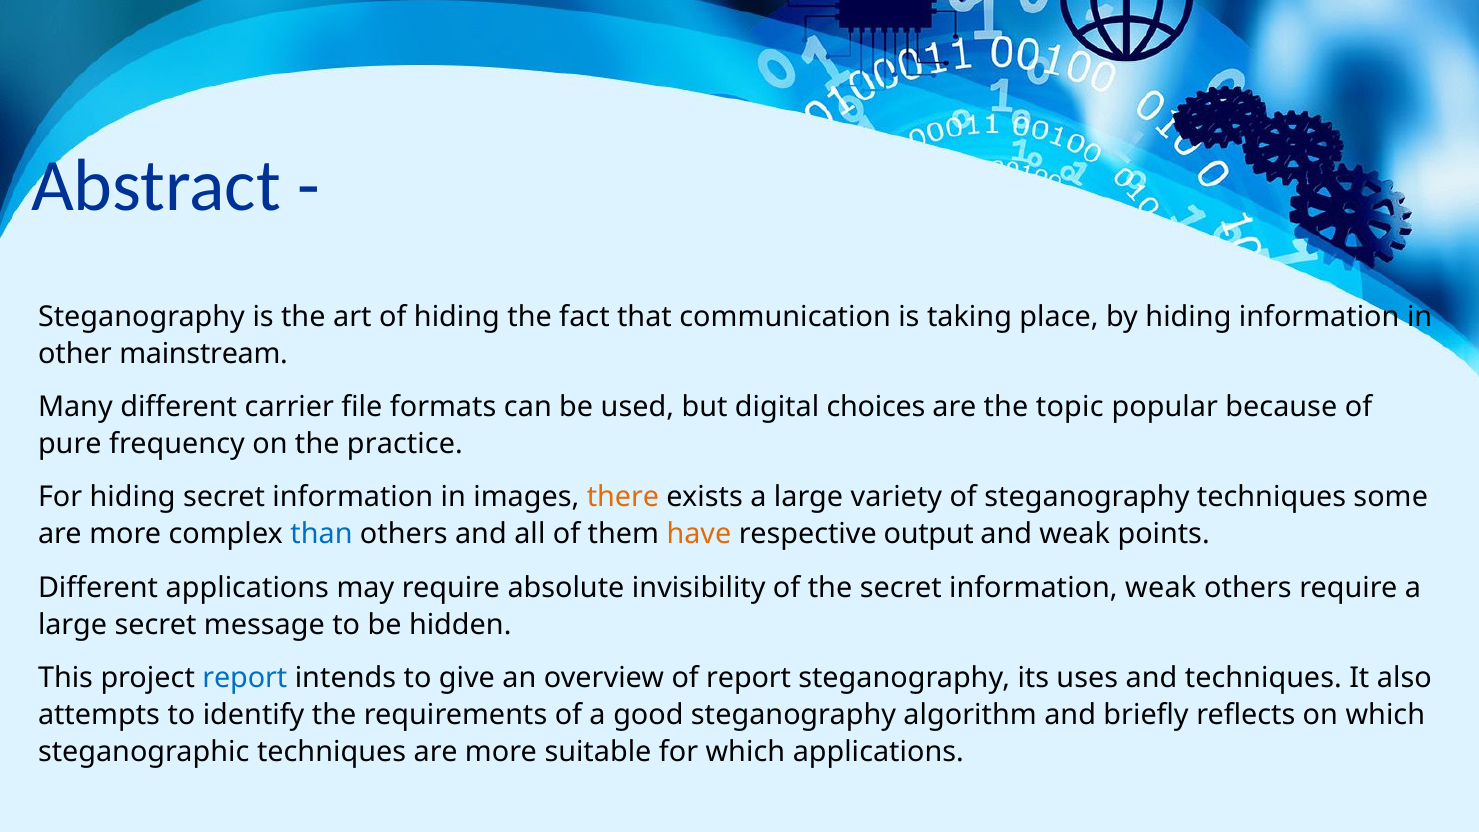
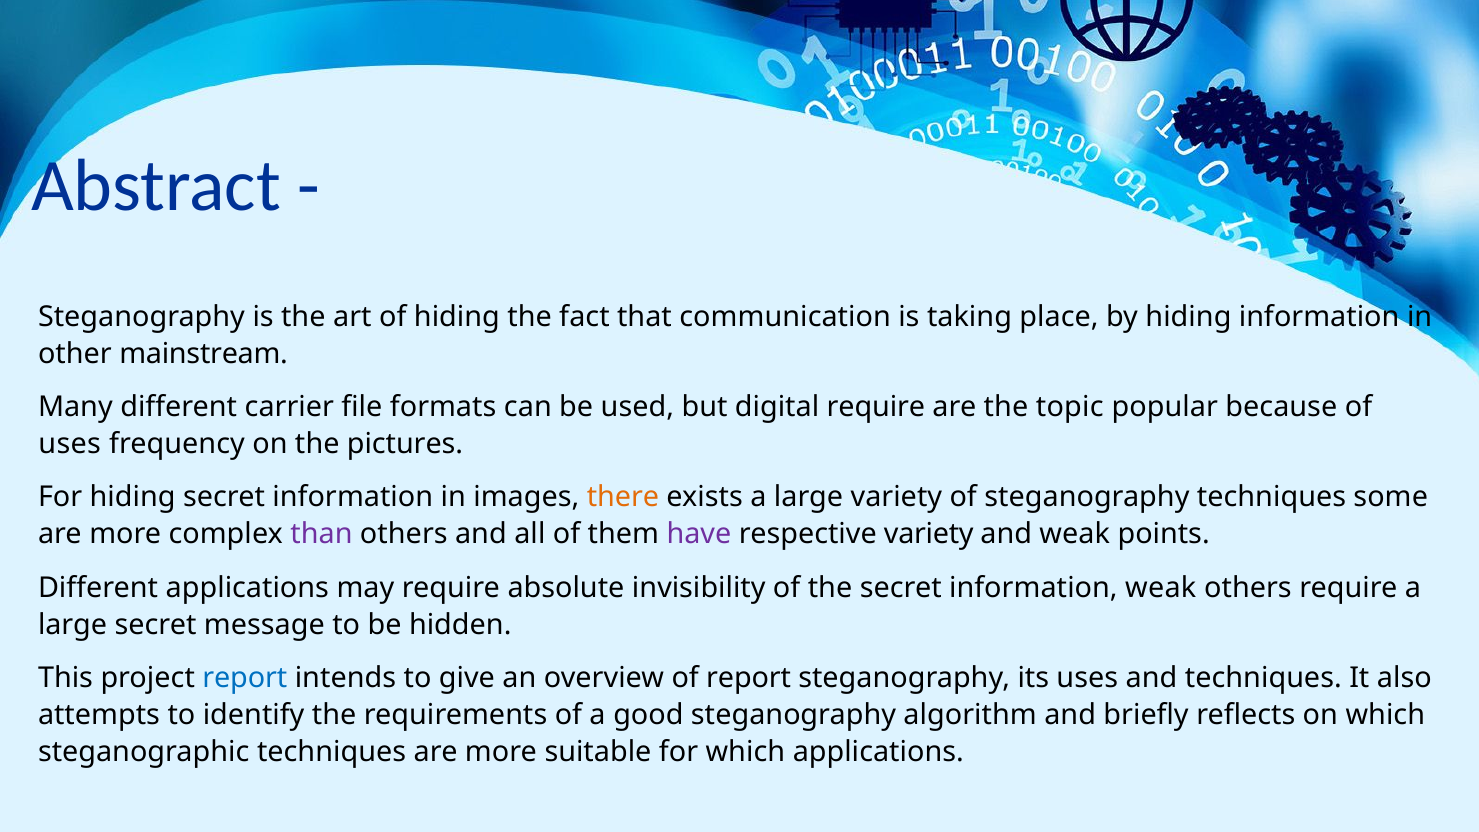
digital choices: choices -> require
pure at (70, 444): pure -> uses
practice: practice -> pictures
than colour: blue -> purple
have colour: orange -> purple
respective output: output -> variety
